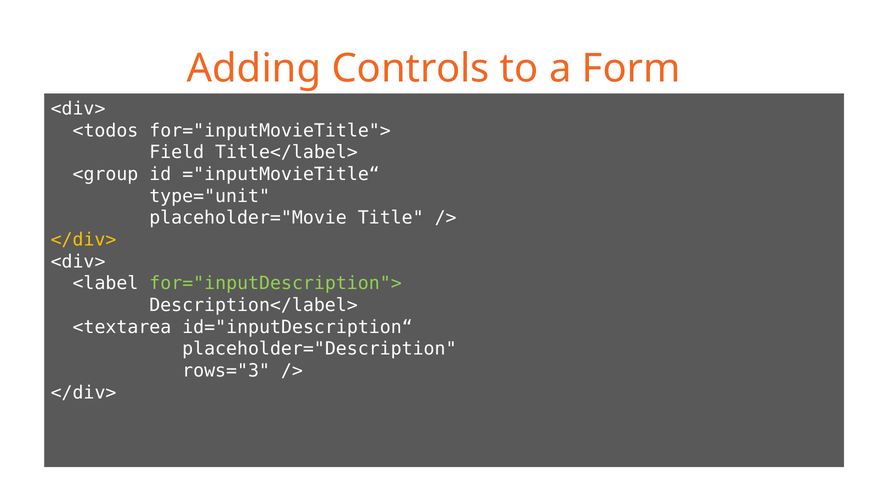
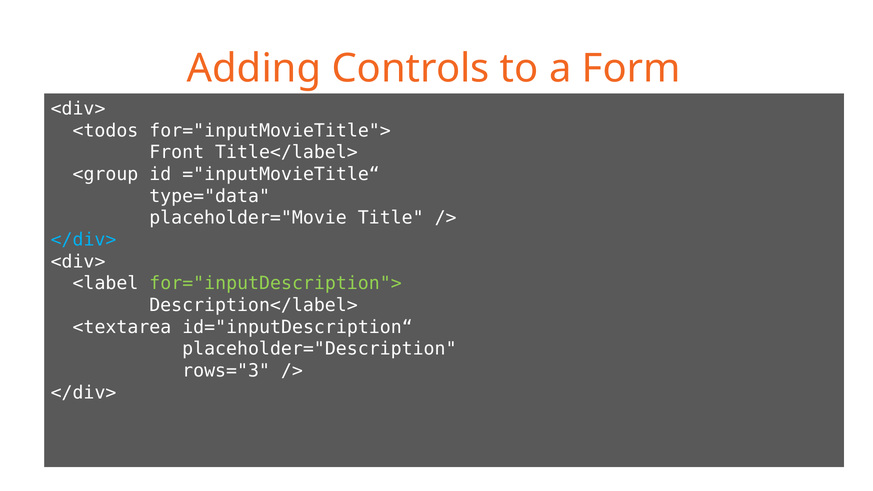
Field: Field -> Front
type="unit: type="unit -> type="data
</div> at (84, 240) colour: yellow -> light blue
